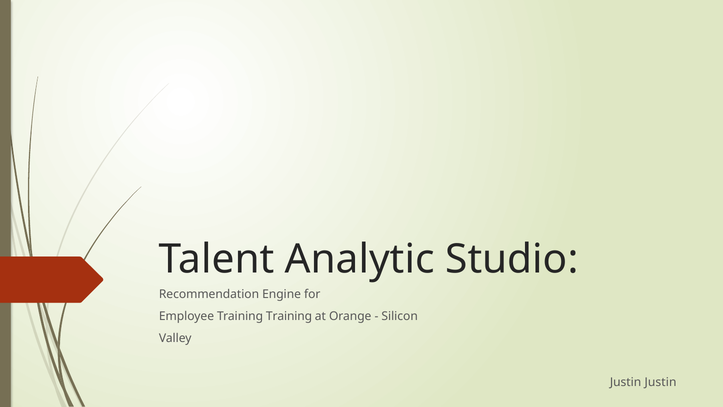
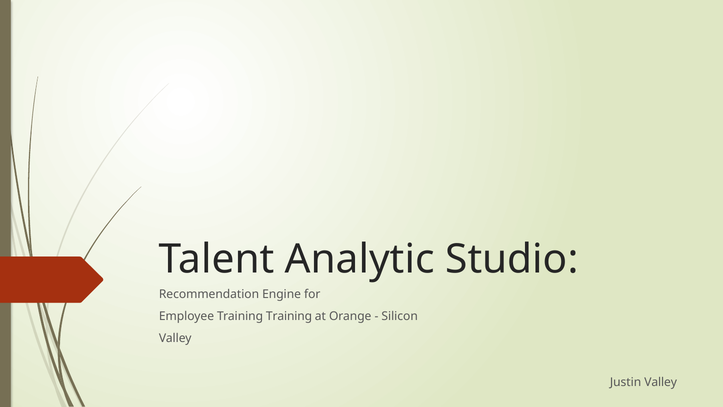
Justin Justin: Justin -> Valley
